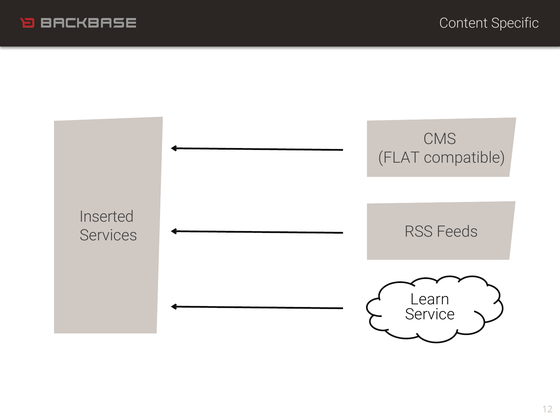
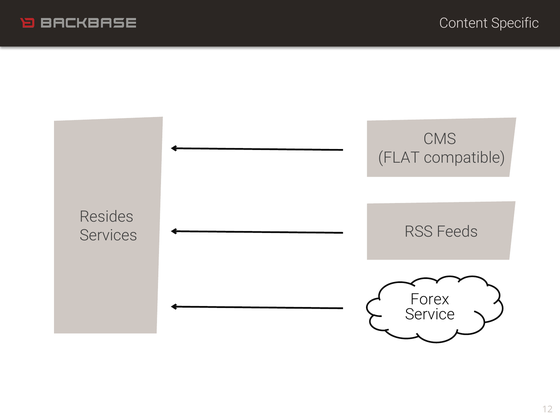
Inserted: Inserted -> Resides
Learn: Learn -> Forex
